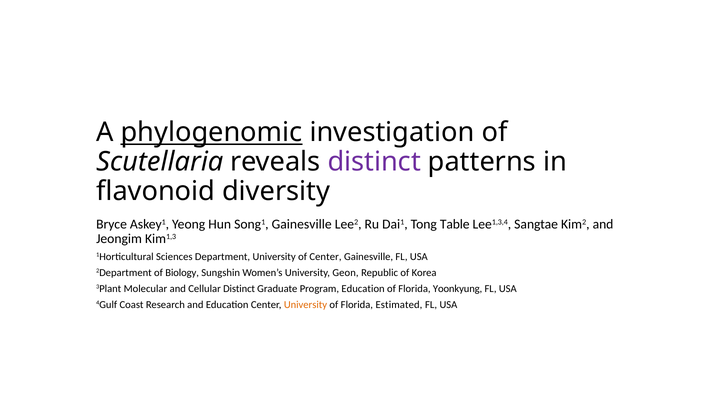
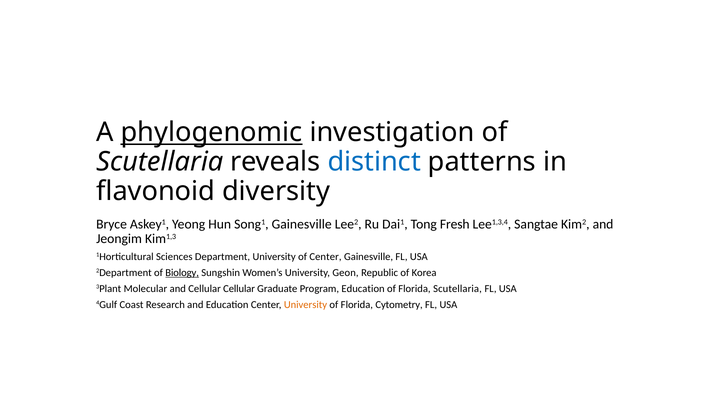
distinct at (374, 162) colour: purple -> blue
Table: Table -> Fresh
Biology underline: none -> present
Cellular Distinct: Distinct -> Cellular
Florida Yoonkyung: Yoonkyung -> Scutellaria
Estimated: Estimated -> Cytometry
